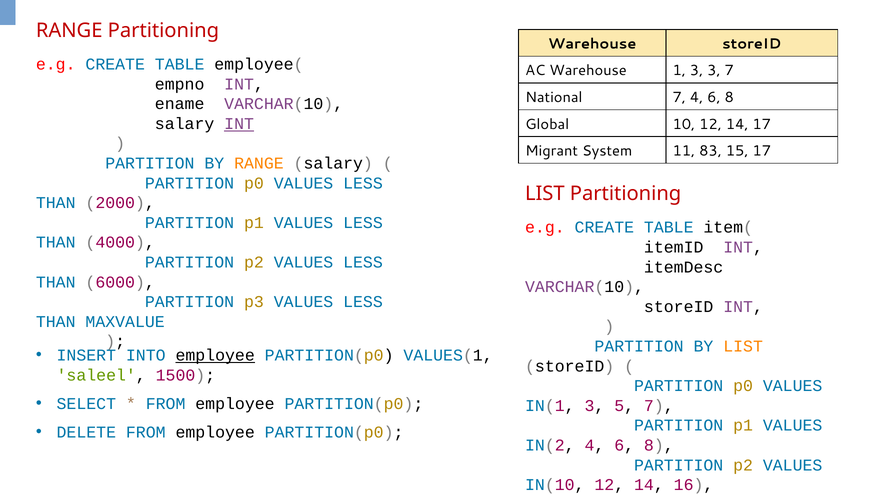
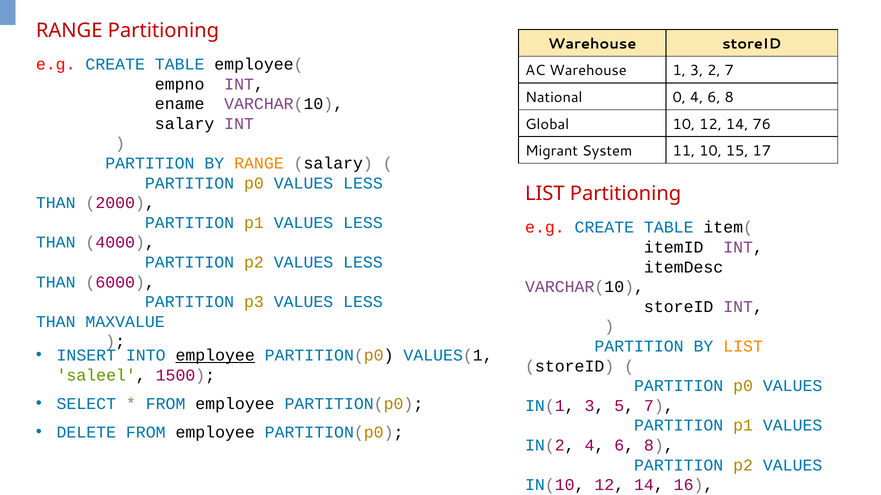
3 3: 3 -> 2
National 7: 7 -> 0
INT at (239, 124) underline: present -> none
14 17: 17 -> 76
11 83: 83 -> 10
